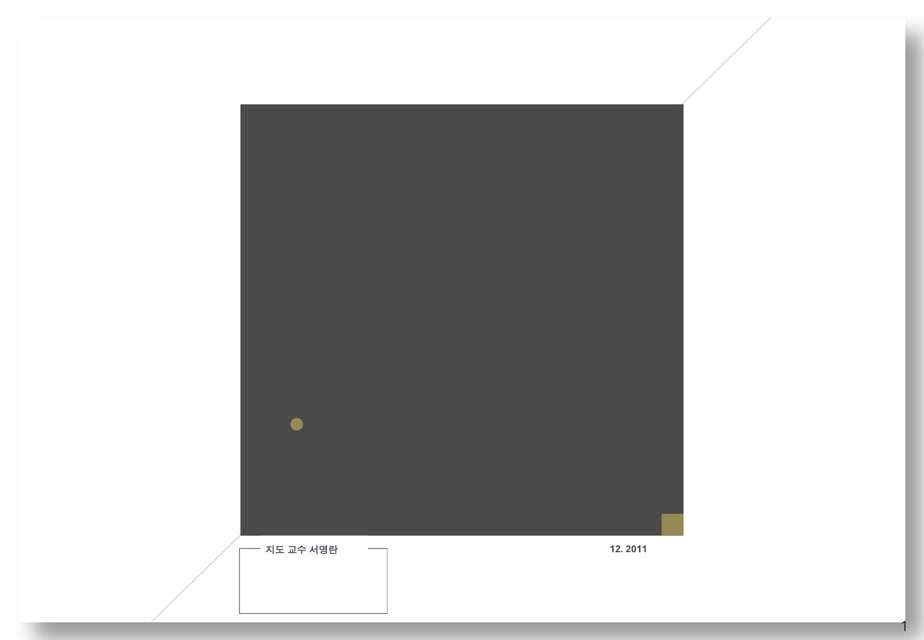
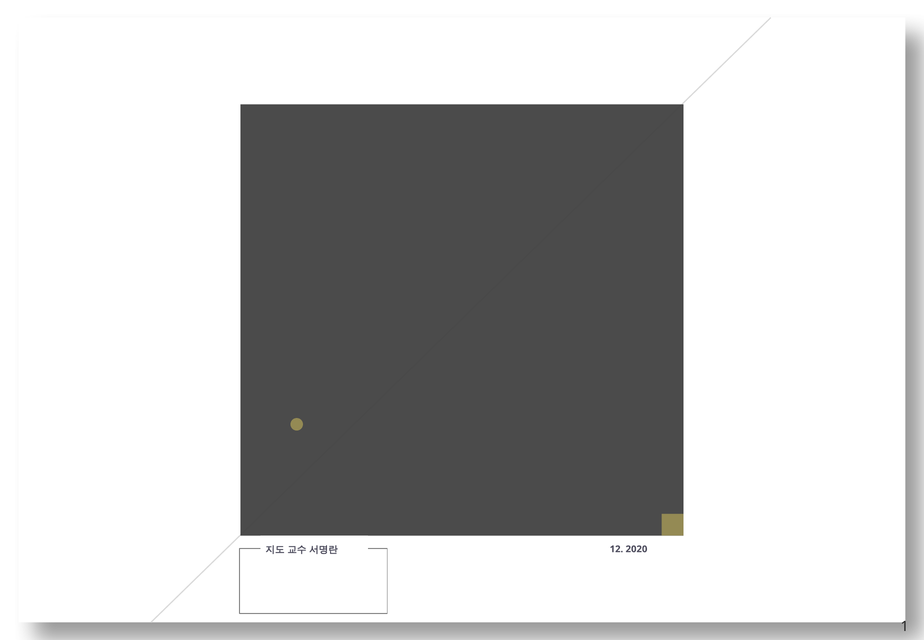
2011: 2011 -> 2020
